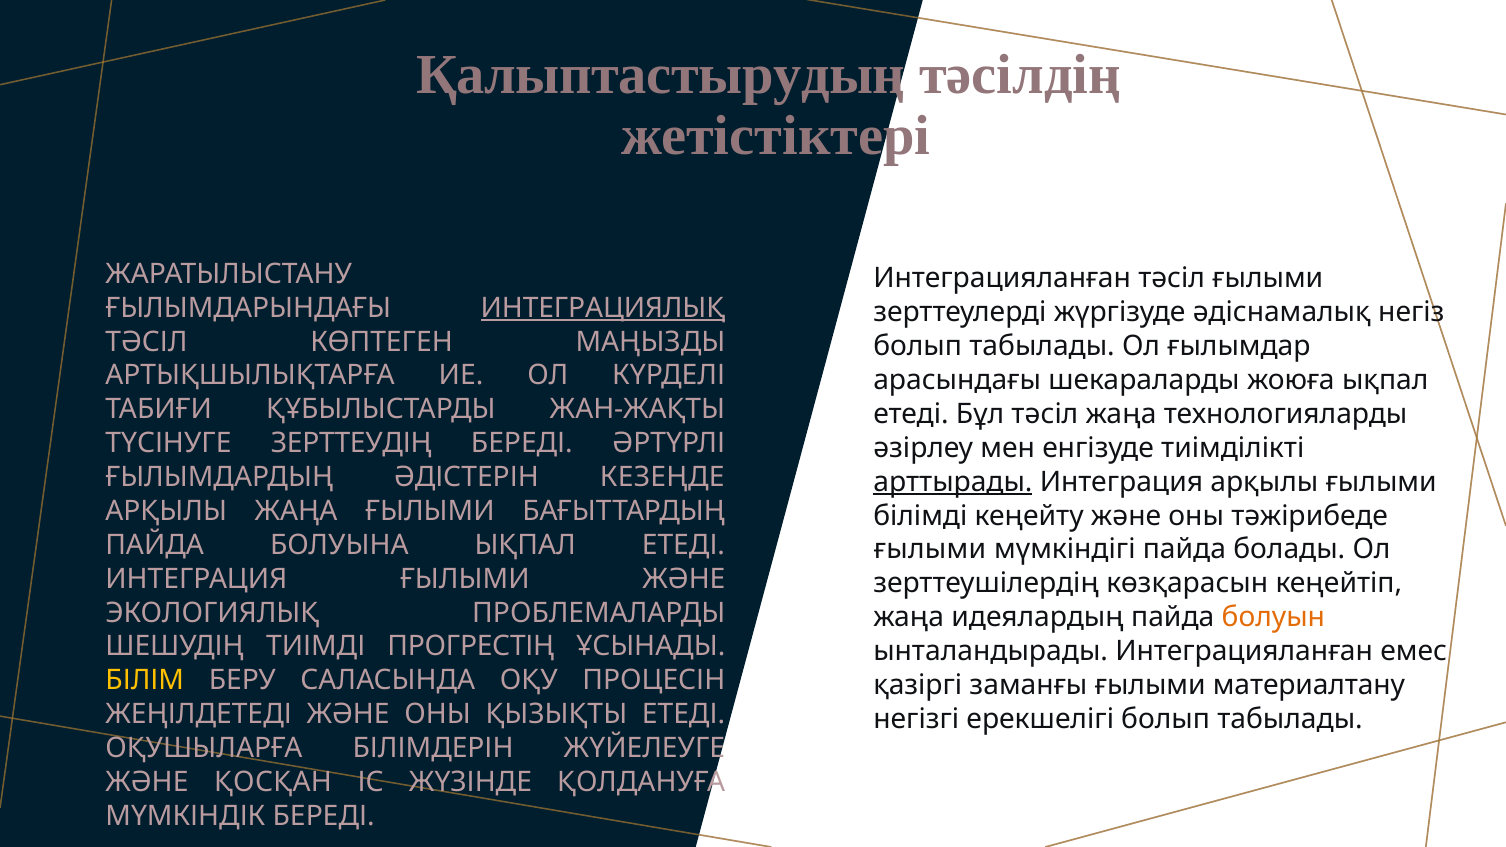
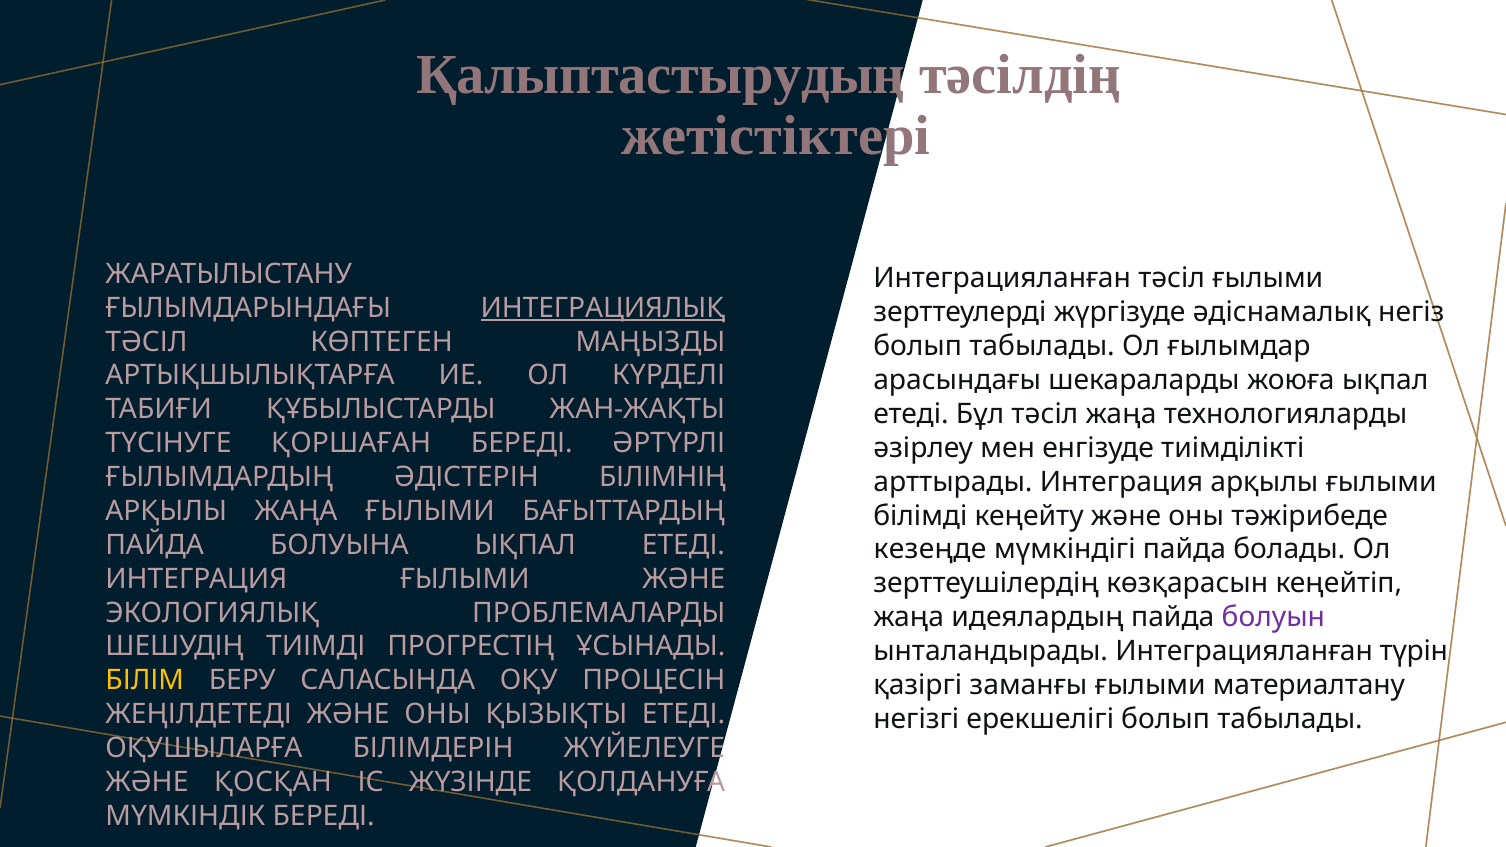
ЗЕРТТЕУДІҢ: ЗЕРТТЕУДІҢ -> ҚОРШАҒАН
КЕЗЕҢДЕ: КЕЗЕҢДЕ -> БІЛІМНІҢ
арттырады underline: present -> none
ғылыми at (930, 550): ғылыми -> кезеңде
болуын colour: orange -> purple
емес: емес -> түрін
